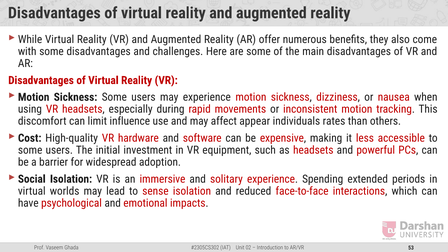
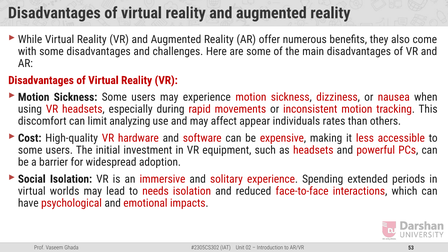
influence: influence -> analyzing
sense: sense -> needs
